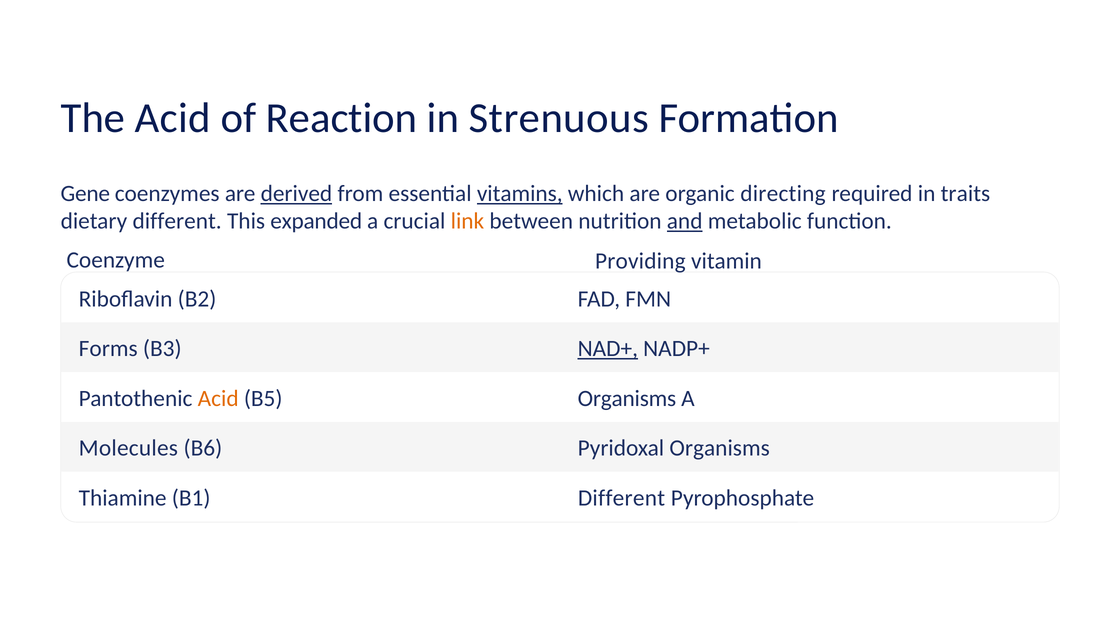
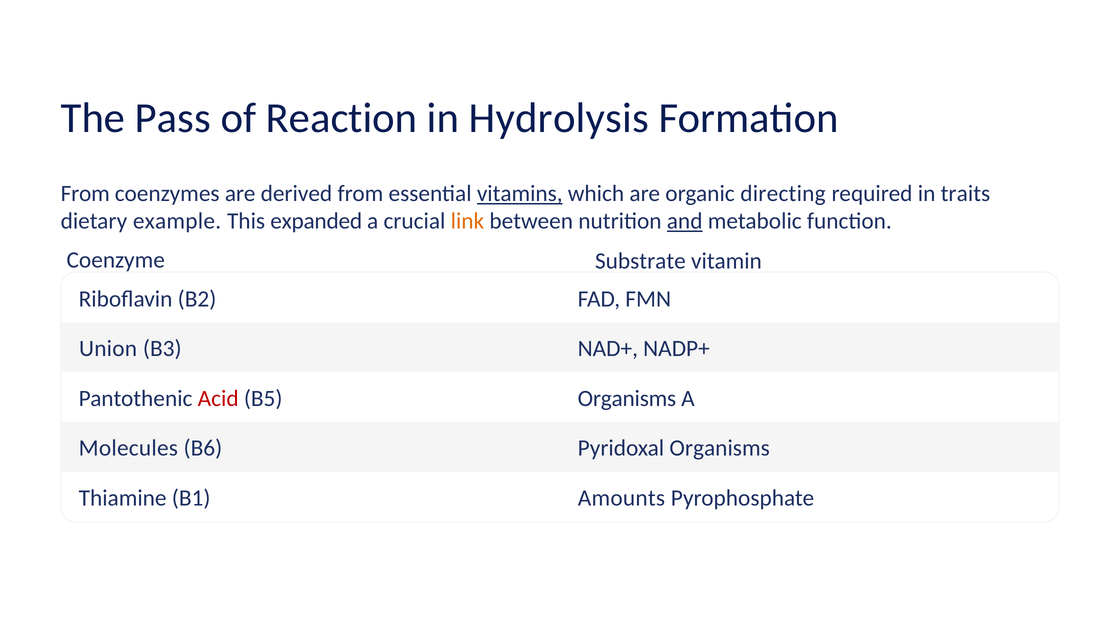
The Acid: Acid -> Pass
Strenuous: Strenuous -> Hydrolysis
Gene at (85, 194): Gene -> From
derived underline: present -> none
dietary different: different -> example
Providing: Providing -> Substrate
Forms: Forms -> Union
NAD+ underline: present -> none
Acid at (218, 398) colour: orange -> red
B1 Different: Different -> Amounts
